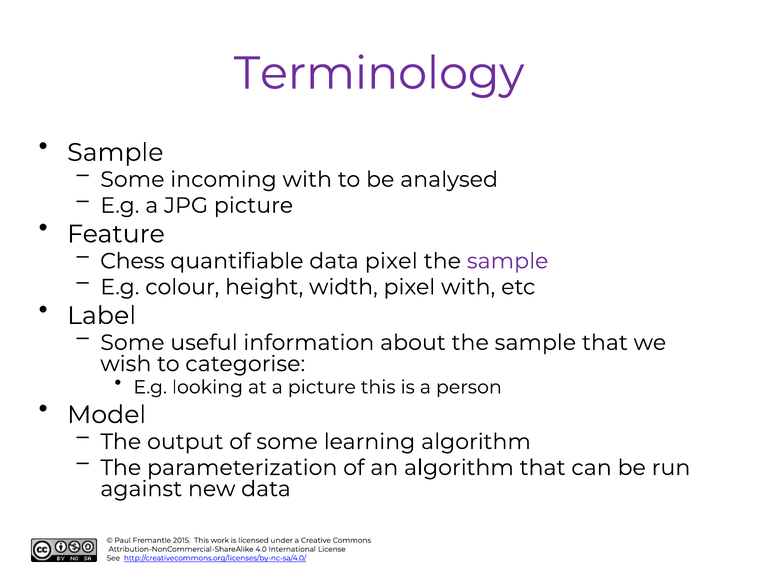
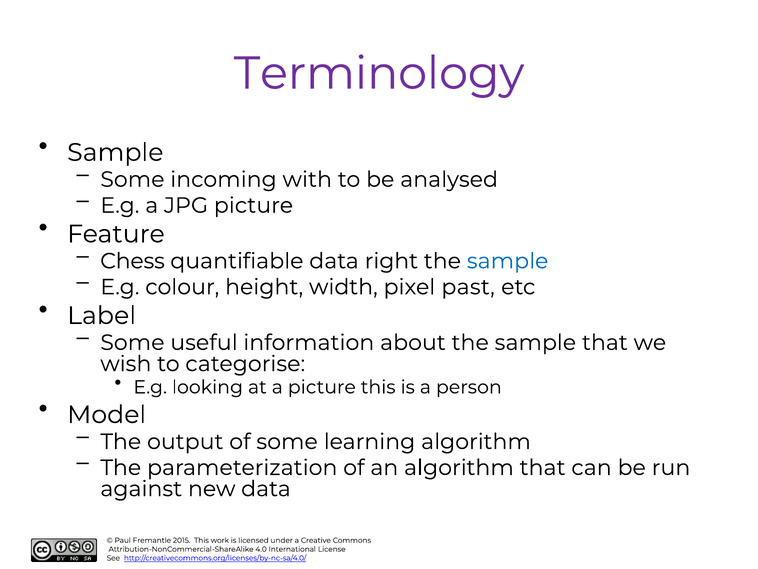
data pixel: pixel -> right
sample at (508, 261) colour: purple -> blue
pixel with: with -> past
